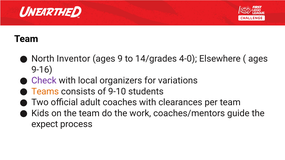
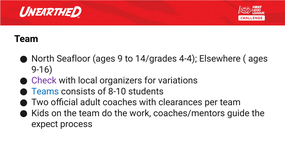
Inventor: Inventor -> Seafloor
4-0: 4-0 -> 4-4
Teams colour: orange -> blue
9-10: 9-10 -> 8-10
